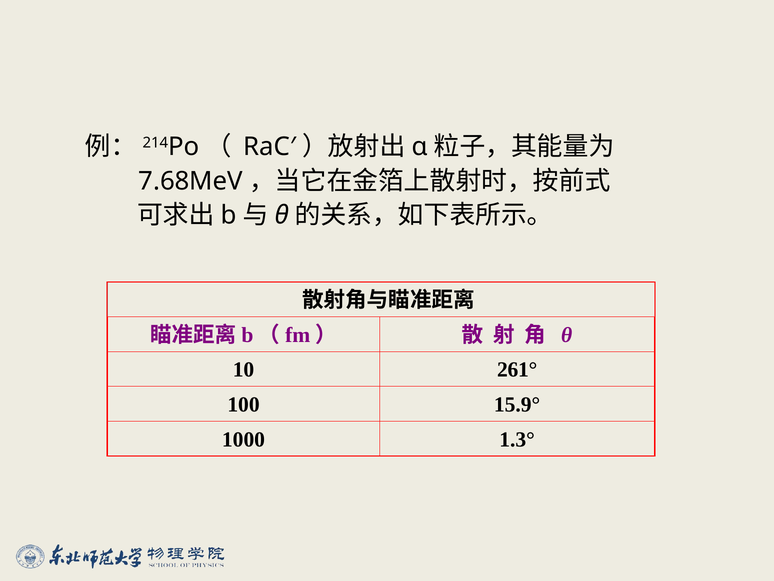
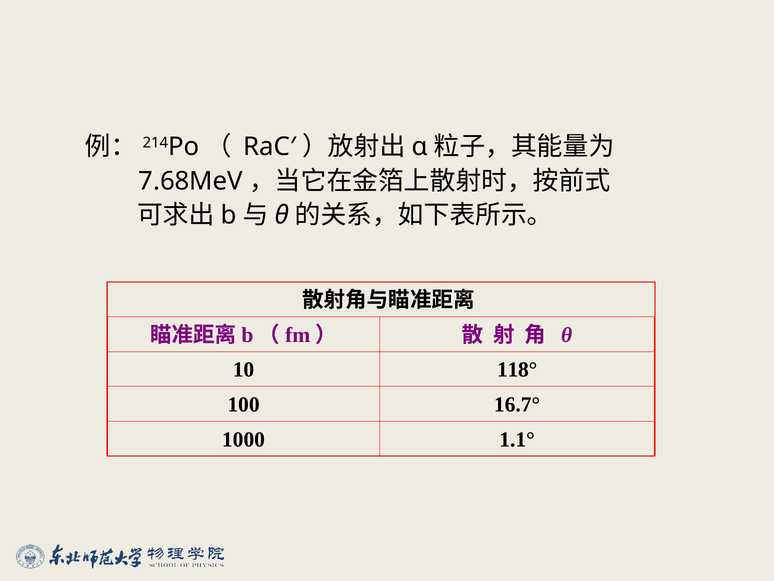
261°: 261° -> 118°
15.9°: 15.9° -> 16.7°
1.3°: 1.3° -> 1.1°
